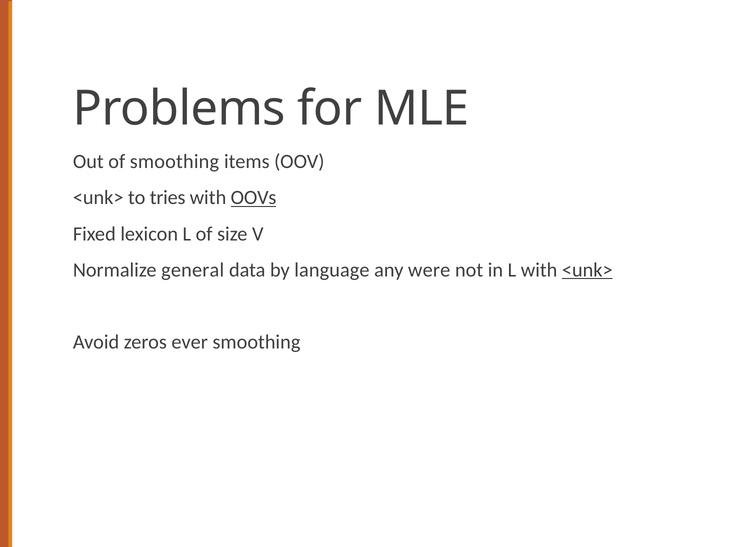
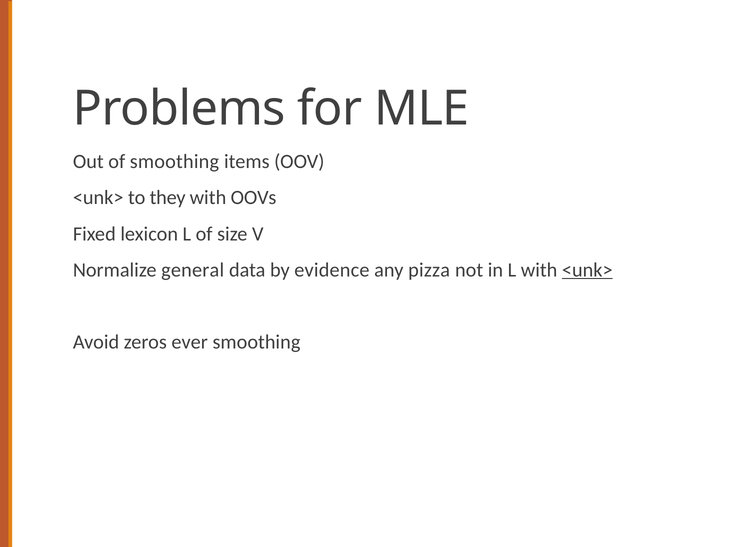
tries: tries -> they
OOVs underline: present -> none
language: language -> evidence
were: were -> pizza
